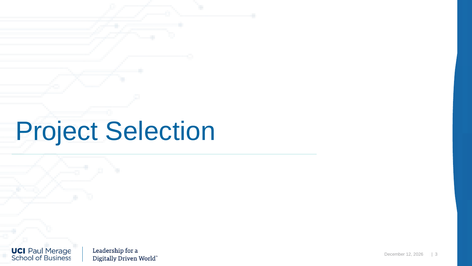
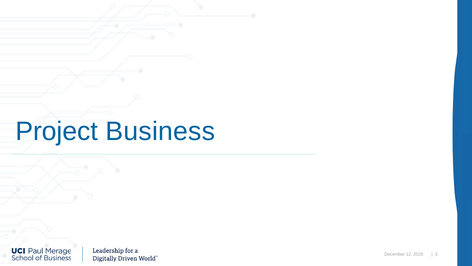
Selection: Selection -> Business
